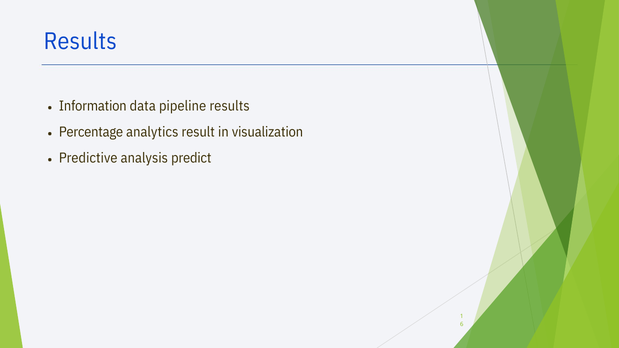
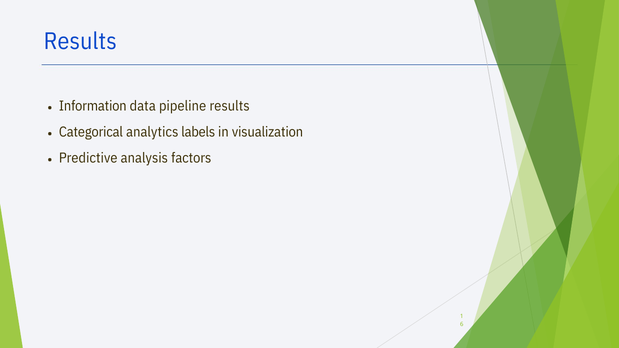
Percentage: Percentage -> Categorical
result: result -> labels
predict: predict -> factors
